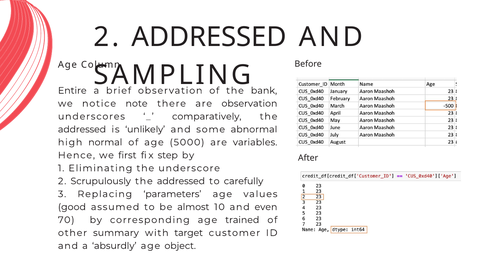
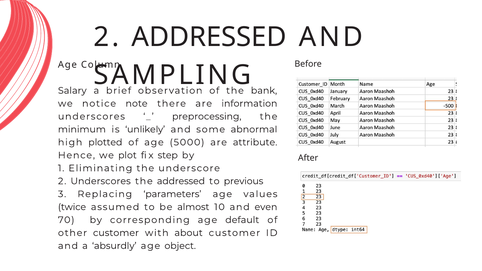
Entire: Entire -> Salary
are observation: observation -> information
comparatively: comparatively -> preprocessing
addressed at (82, 129): addressed -> minimum
normal: normal -> plotted
variables: variables -> attribute
first: first -> plot
2 Scrupulously: Scrupulously -> Underscores
carefully: carefully -> previous
good: good -> twice
trained: trained -> default
other summary: summary -> customer
target: target -> about
